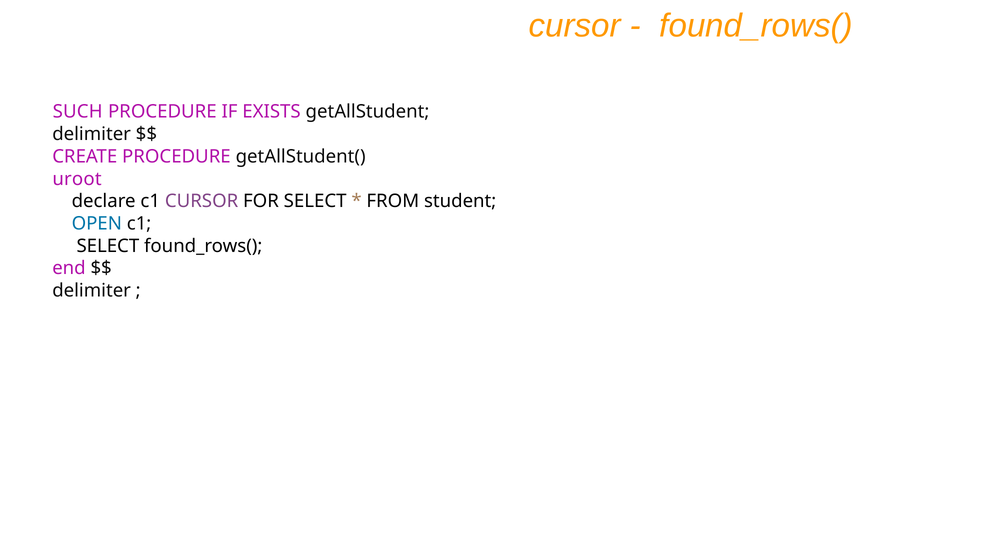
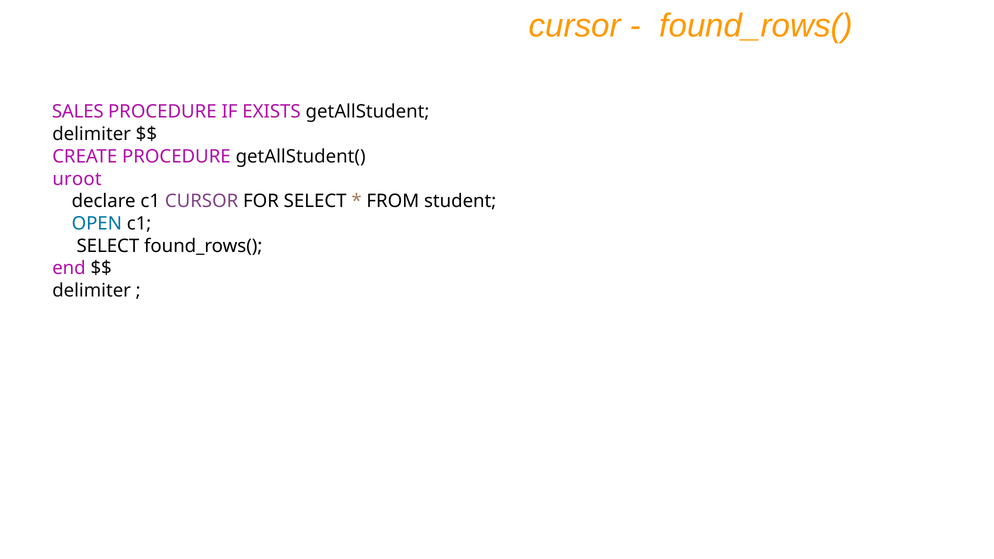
SUCH: SUCH -> SALES
